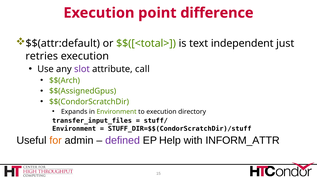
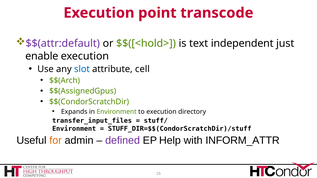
difference: difference -> transcode
$$(attr:default colour: black -> purple
$$([<total>: $$([<total> -> $$([<hold>
retries: retries -> enable
slot colour: purple -> blue
call: call -> cell
